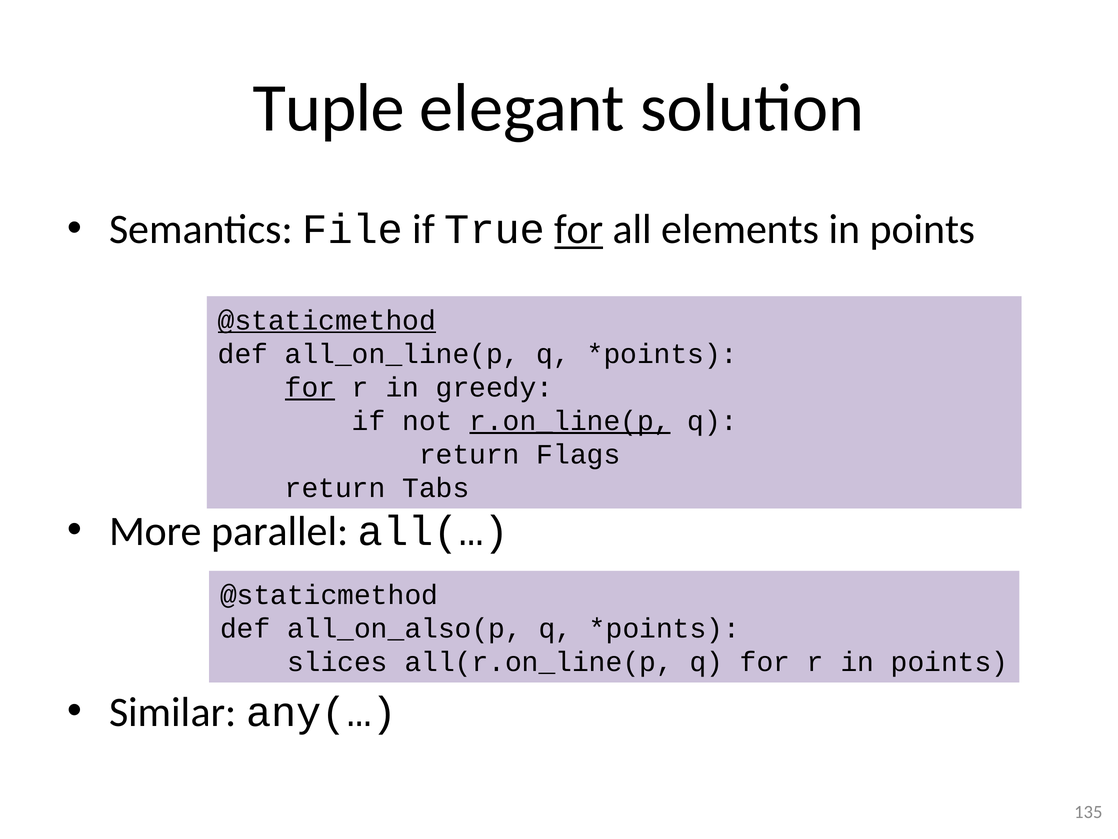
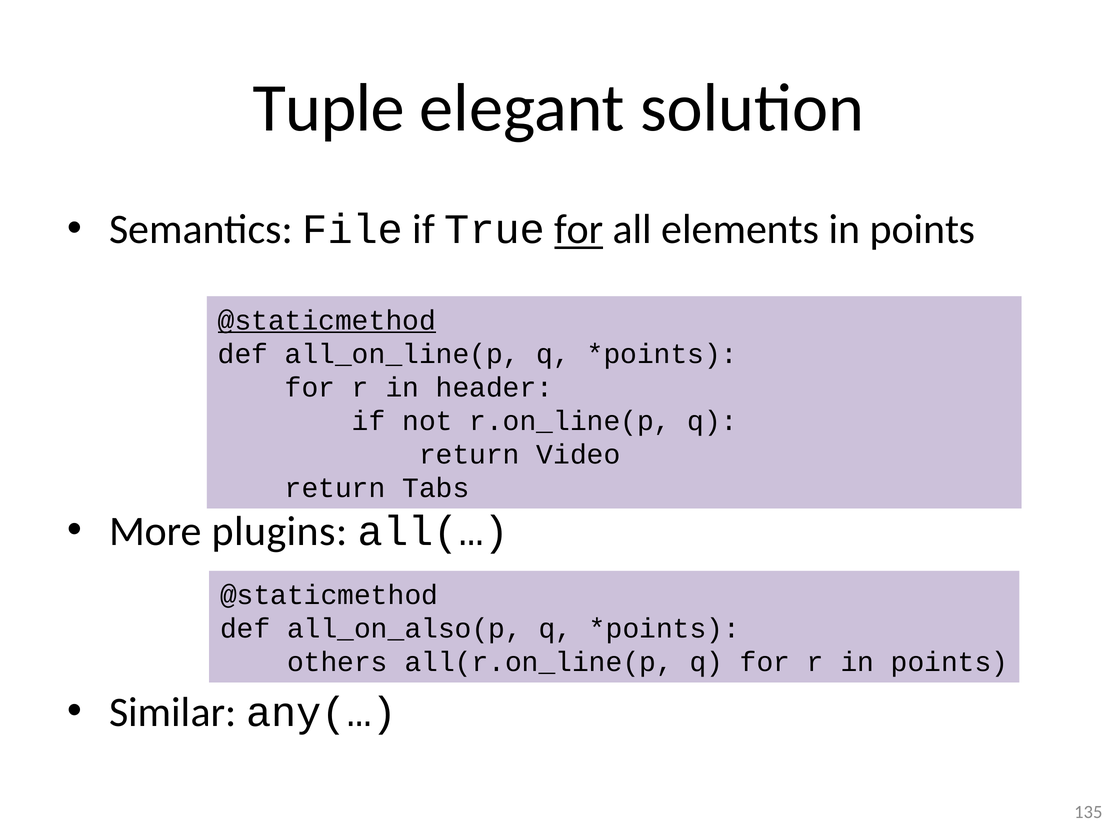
for at (310, 387) underline: present -> none
greedy: greedy -> header
r.on_line(p underline: present -> none
Flags: Flags -> Video
parallel: parallel -> plugins
slices: slices -> others
